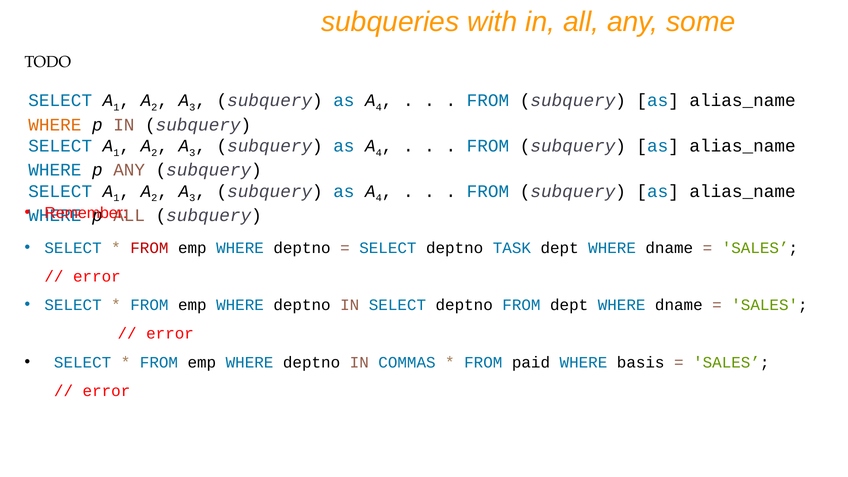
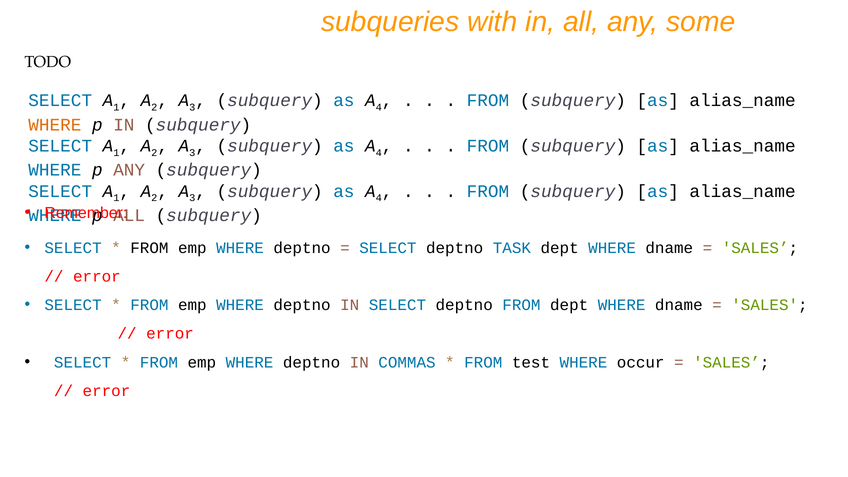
FROM at (149, 248) colour: red -> black
paid: paid -> test
basis: basis -> occur
